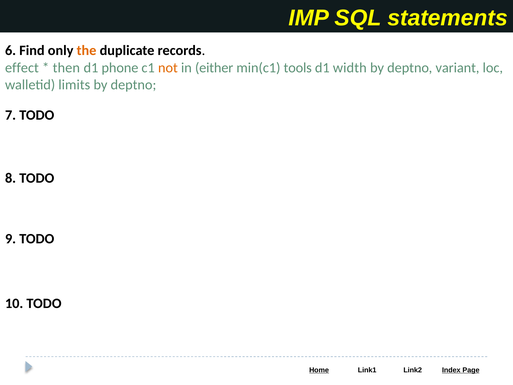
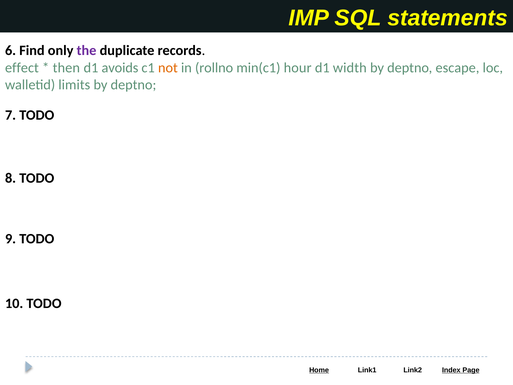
the colour: orange -> purple
phone: phone -> avoids
either: either -> rollno
tools: tools -> hour
variant: variant -> escape
